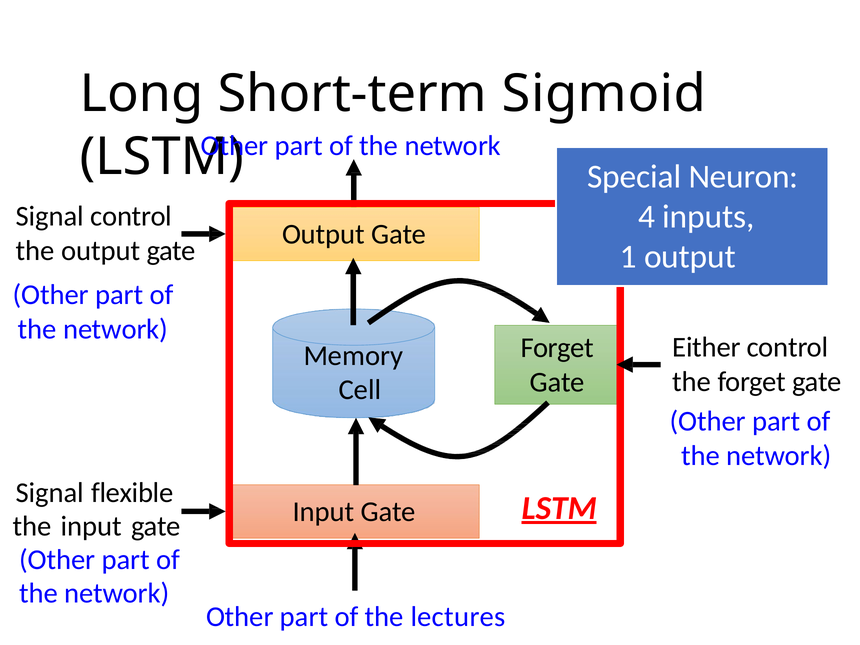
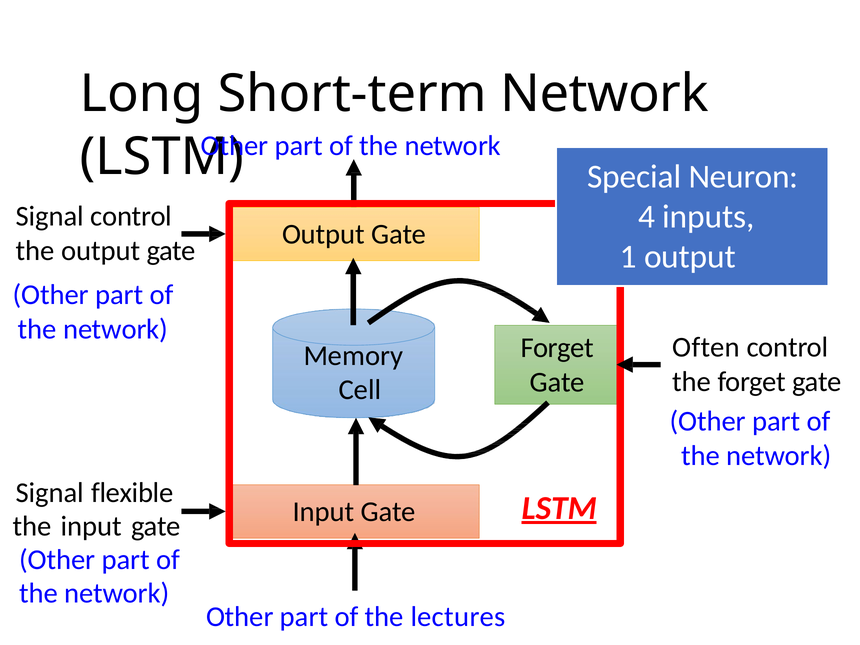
Short-term Sigmoid: Sigmoid -> Network
Either: Either -> Often
